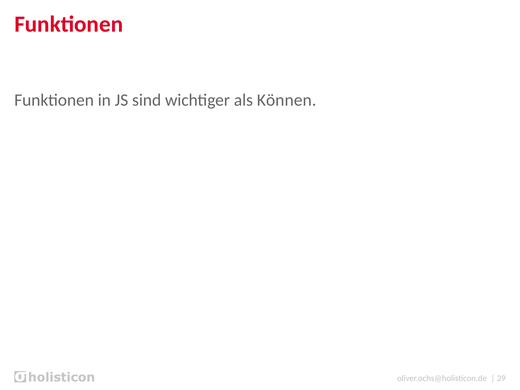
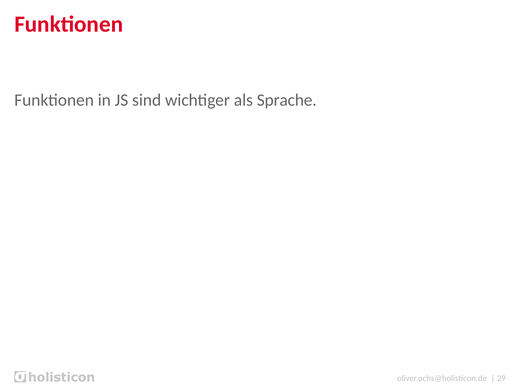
Können: Können -> Sprache
